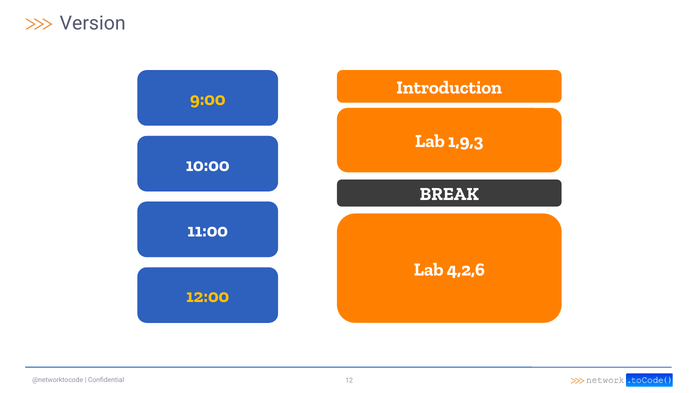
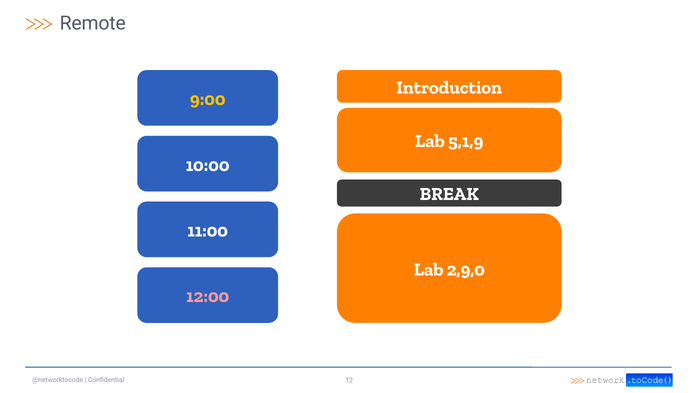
Version: Version -> Remote
1,9,3: 1,9,3 -> 5,1,9
4,2,6: 4,2,6 -> 2,9,0
12:00 colour: yellow -> pink
